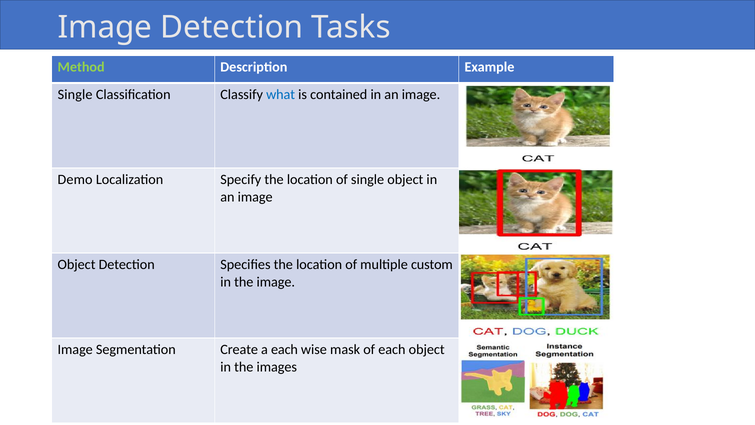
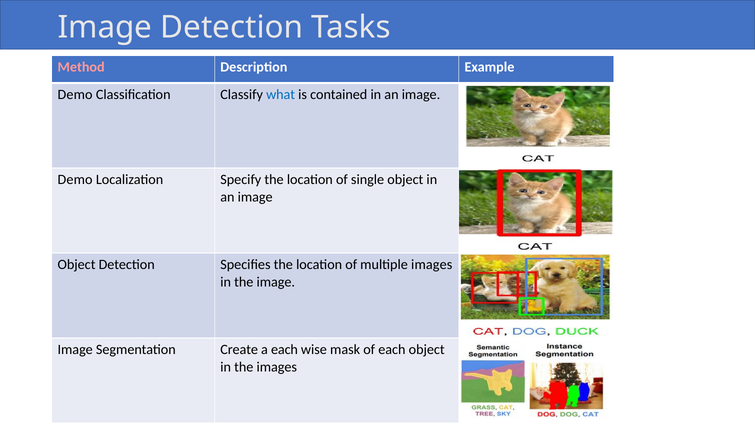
Method colour: light green -> pink
Single at (75, 95): Single -> Demo
multiple custom: custom -> images
